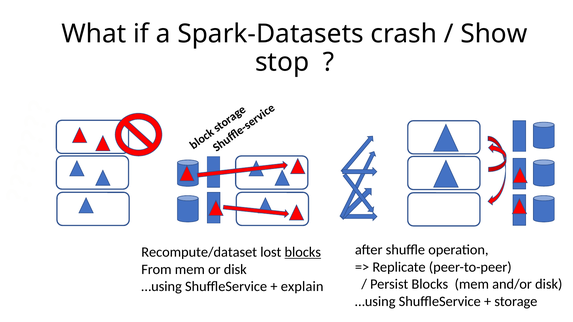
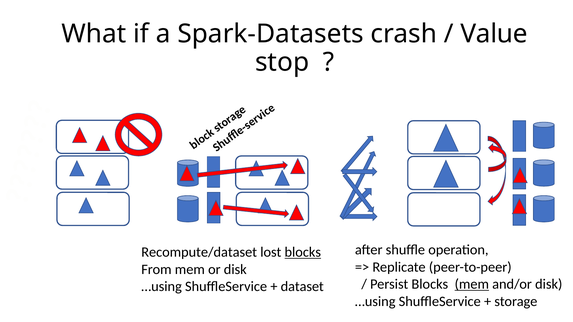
Show: Show -> Value
mem at (472, 285) underline: none -> present
explain: explain -> dataset
